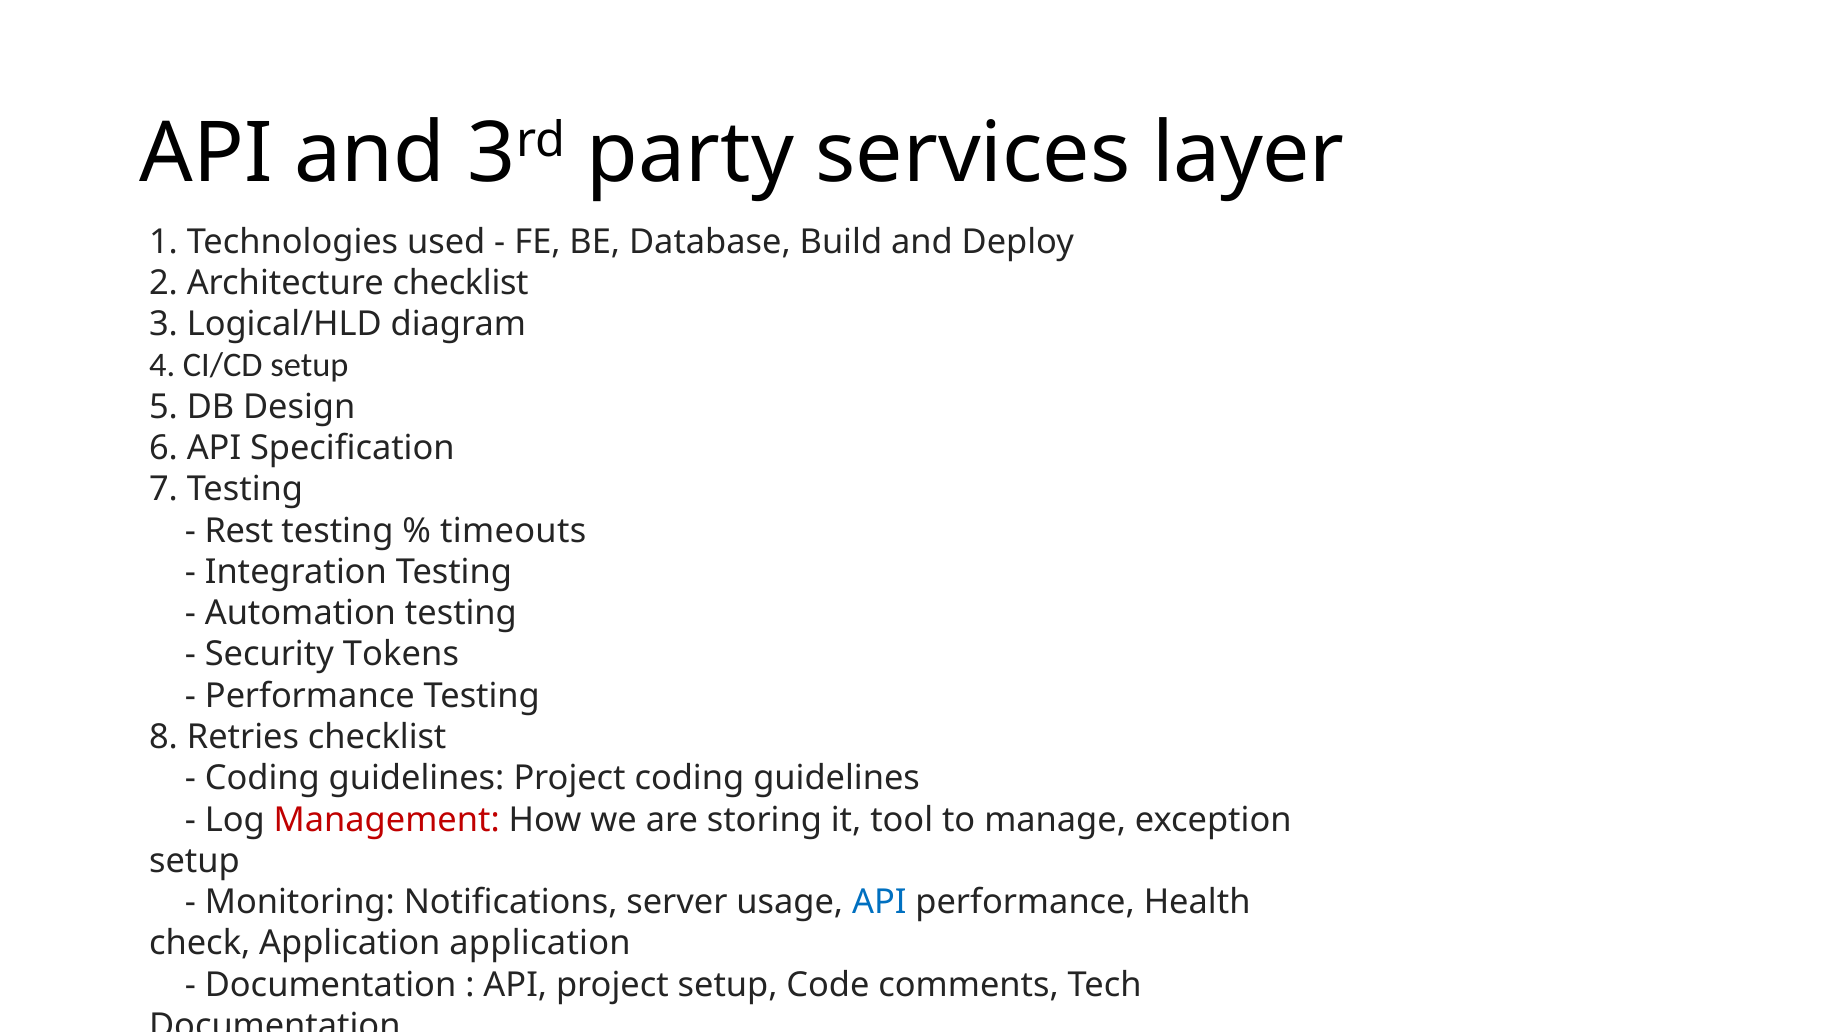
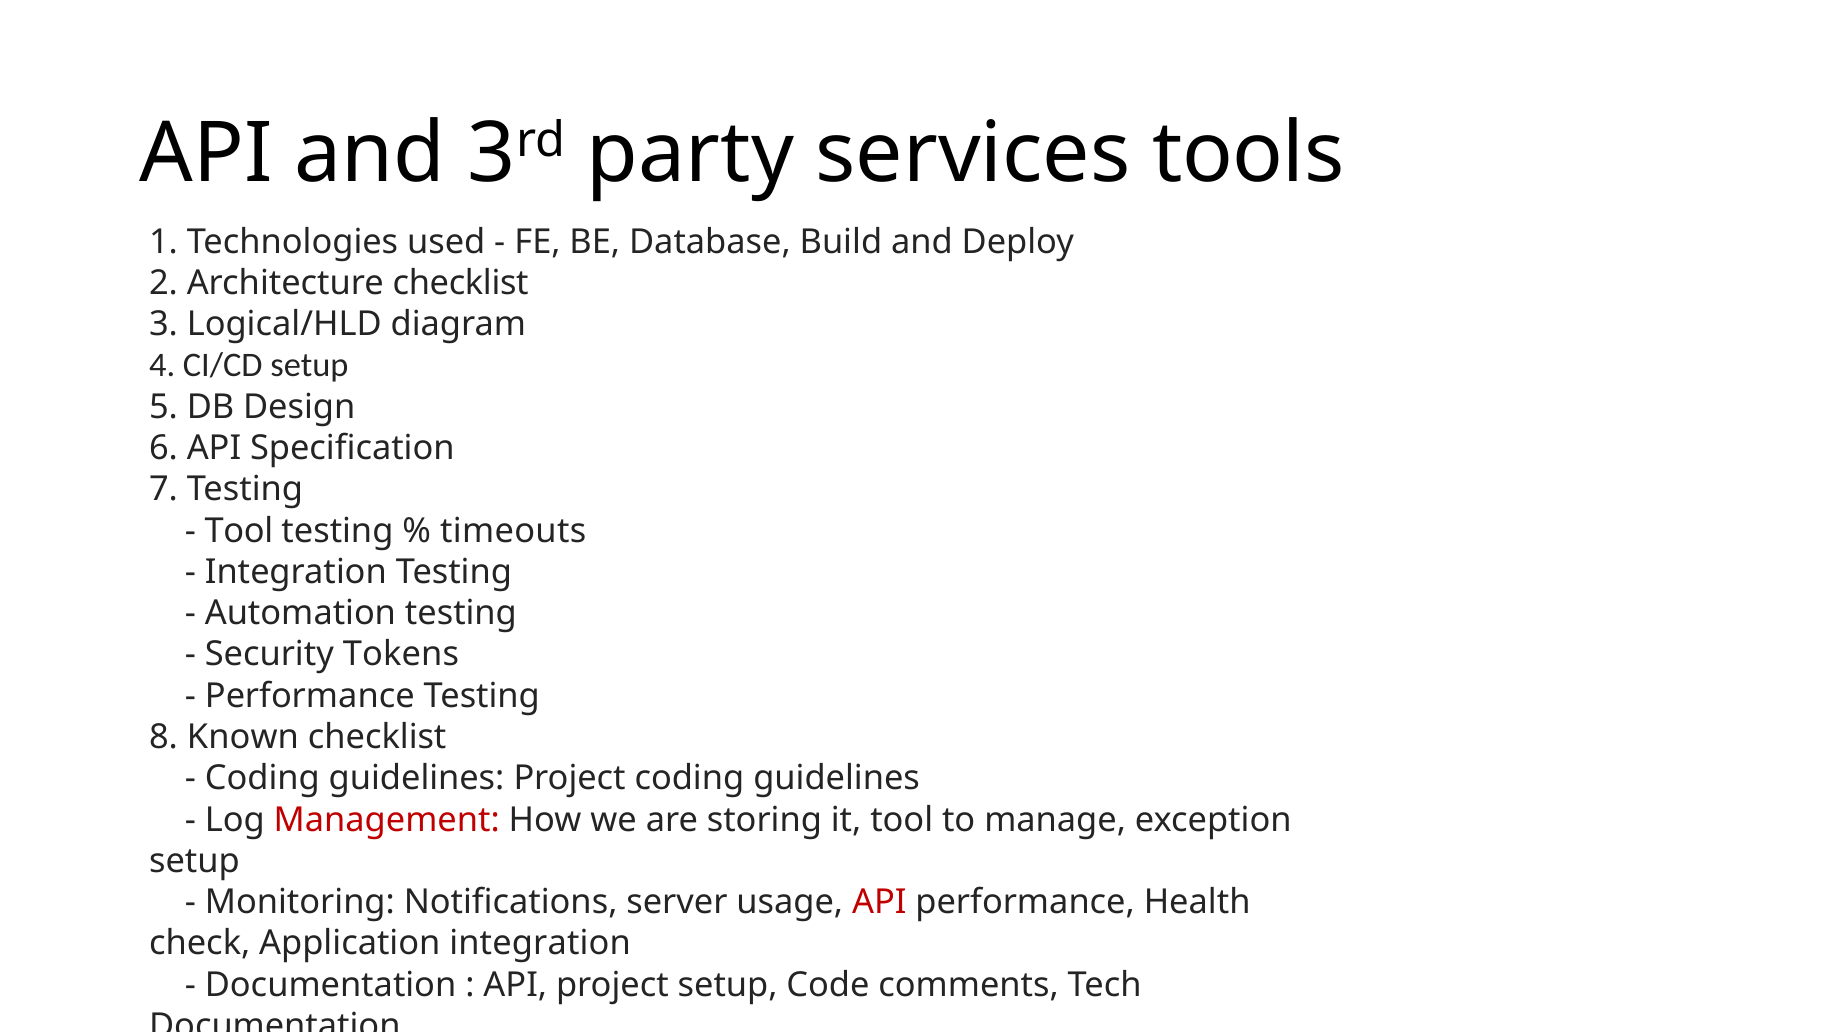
services layer: layer -> tools
Rest at (239, 531): Rest -> Tool
8 Retries: Retries -> Known
API at (879, 902) colour: blue -> red
Application application: application -> integration
